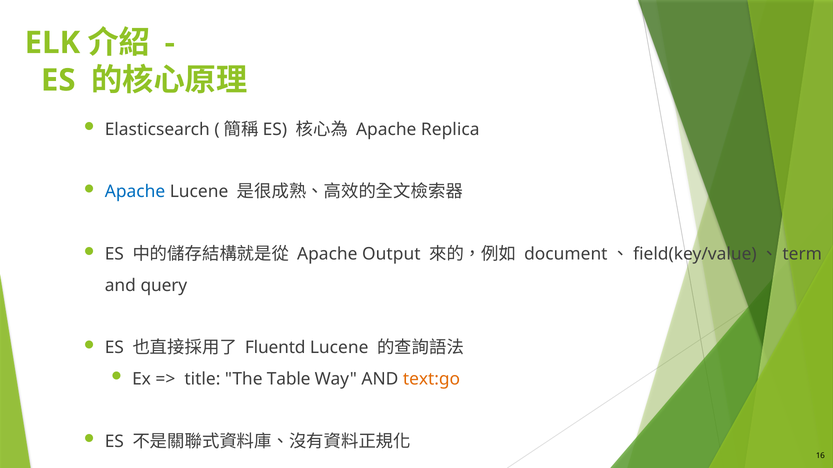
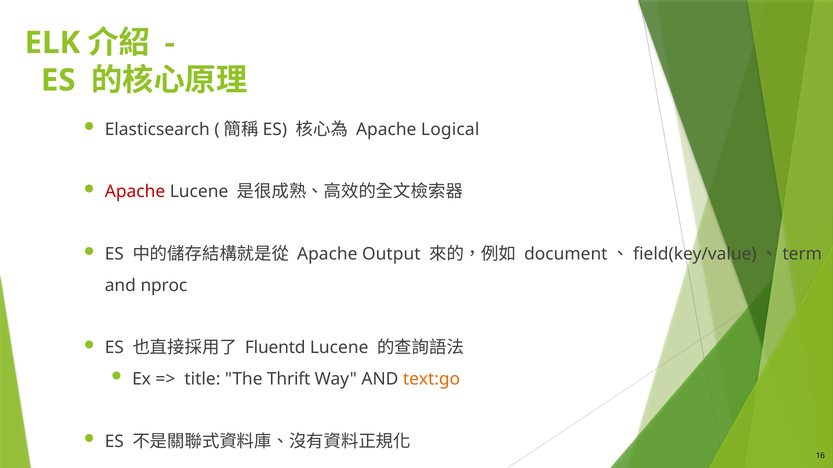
Replica: Replica -> Logical
Apache at (135, 192) colour: blue -> red
query: query -> nproc
Table: Table -> Thrift
